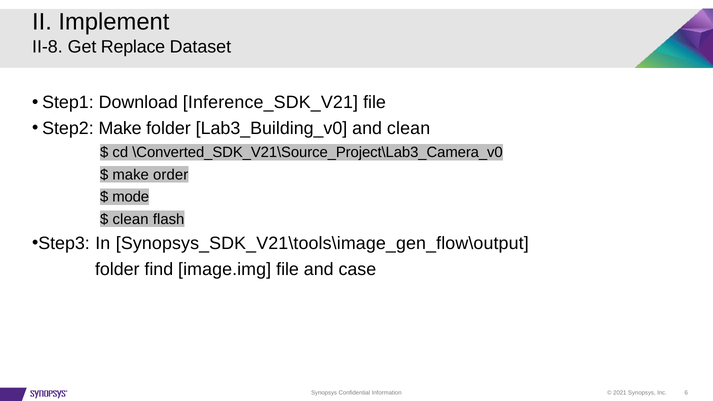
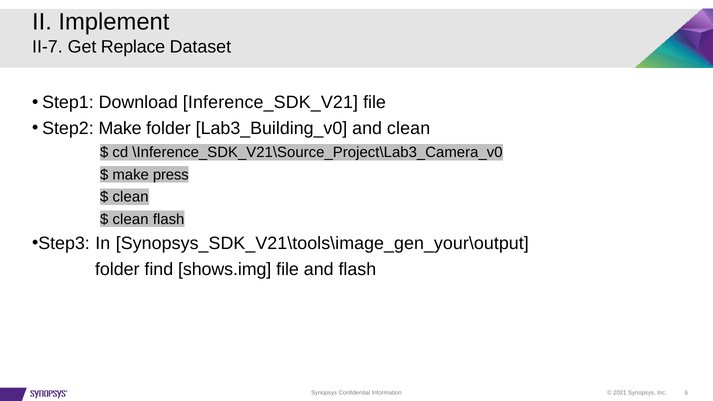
II-8: II-8 -> II-7
\Converted_SDK_V21\Source_Project\Lab3_Camera_v0: \Converted_SDK_V21\Source_Project\Lab3_Camera_v0 -> \Inference_SDK_V21\Source_Project\Lab3_Camera_v0
order: order -> press
mode at (131, 197): mode -> clean
Synopsys_SDK_V21\tools\image_gen_flow\output: Synopsys_SDK_V21\tools\image_gen_flow\output -> Synopsys_SDK_V21\tools\image_gen_your\output
image.img: image.img -> shows.img
and case: case -> flash
